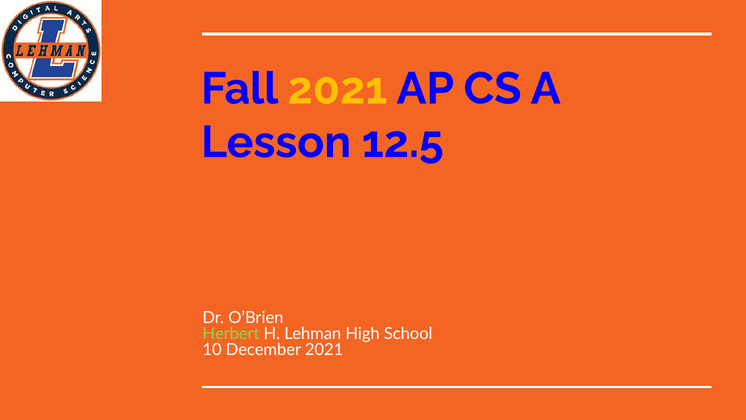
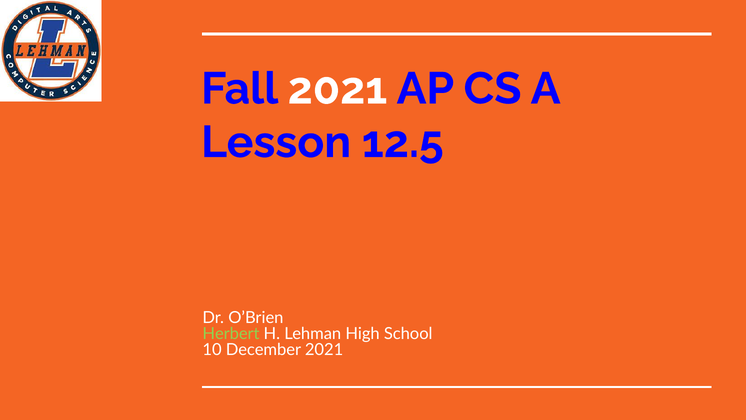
2021 at (337, 89) colour: yellow -> white
